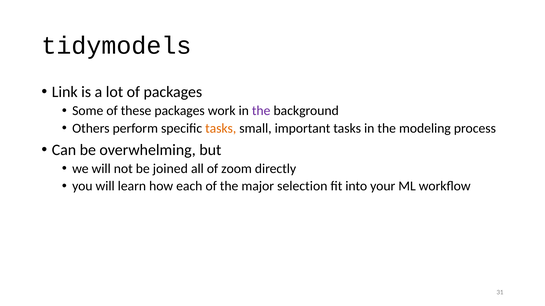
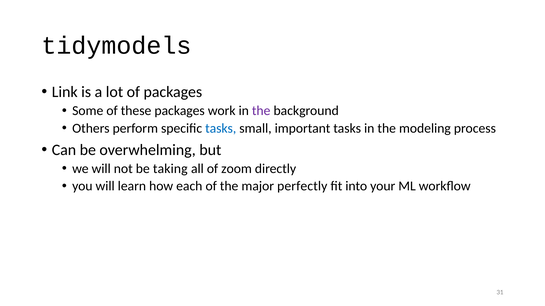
tasks at (221, 128) colour: orange -> blue
joined: joined -> taking
selection: selection -> perfectly
